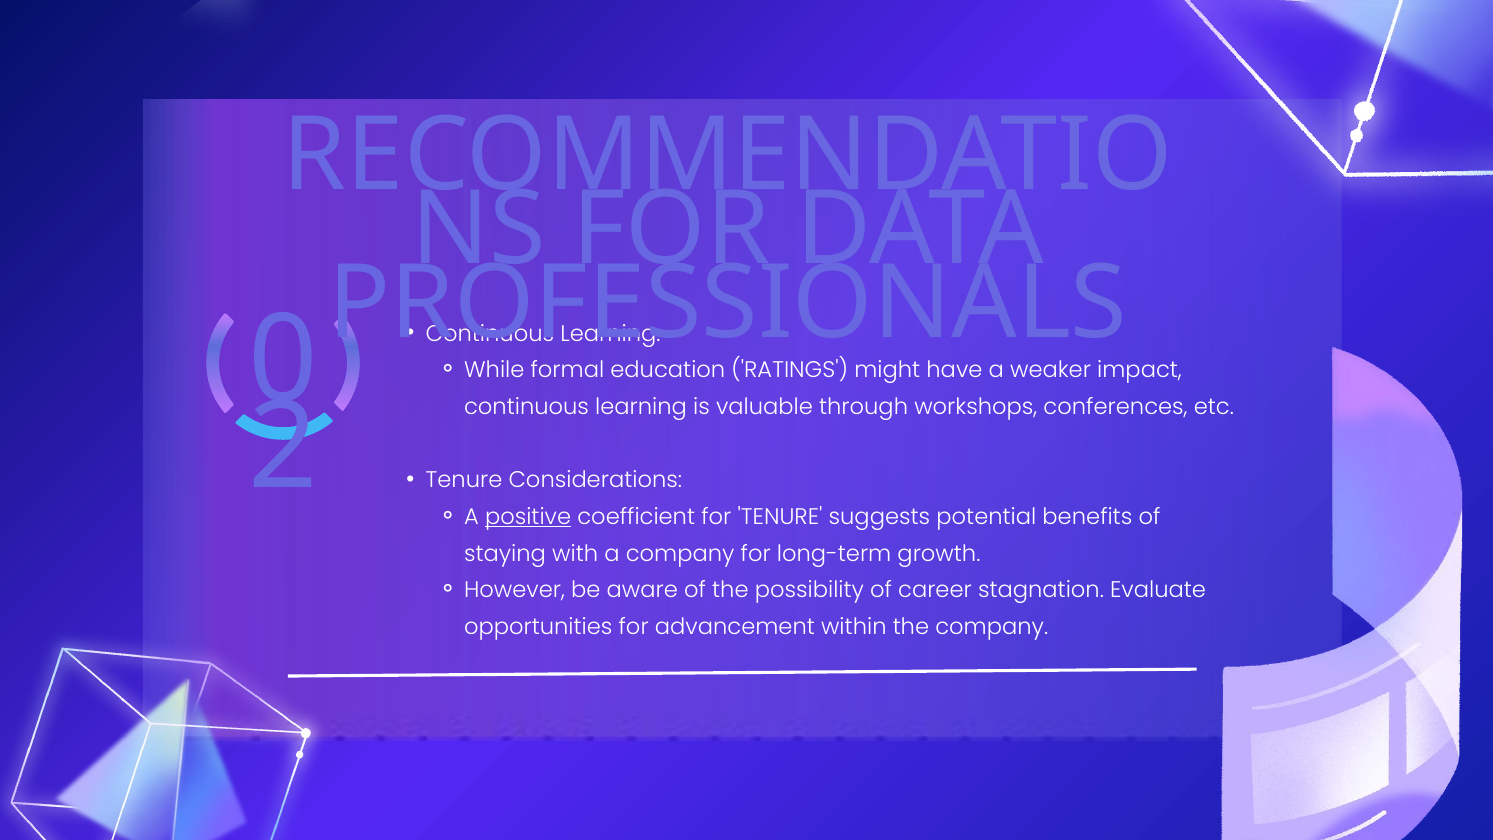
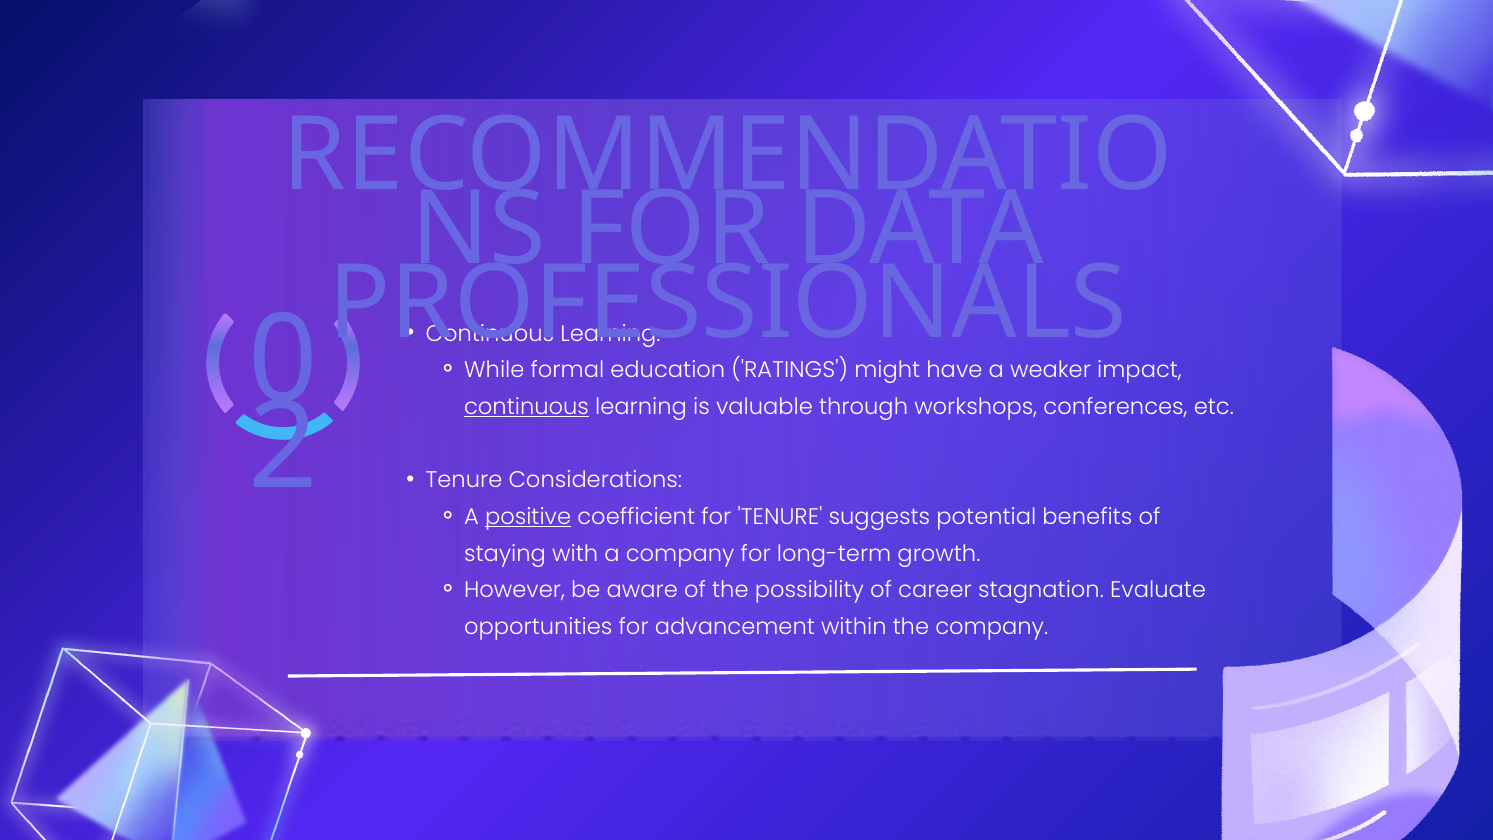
continuous at (527, 407) underline: none -> present
